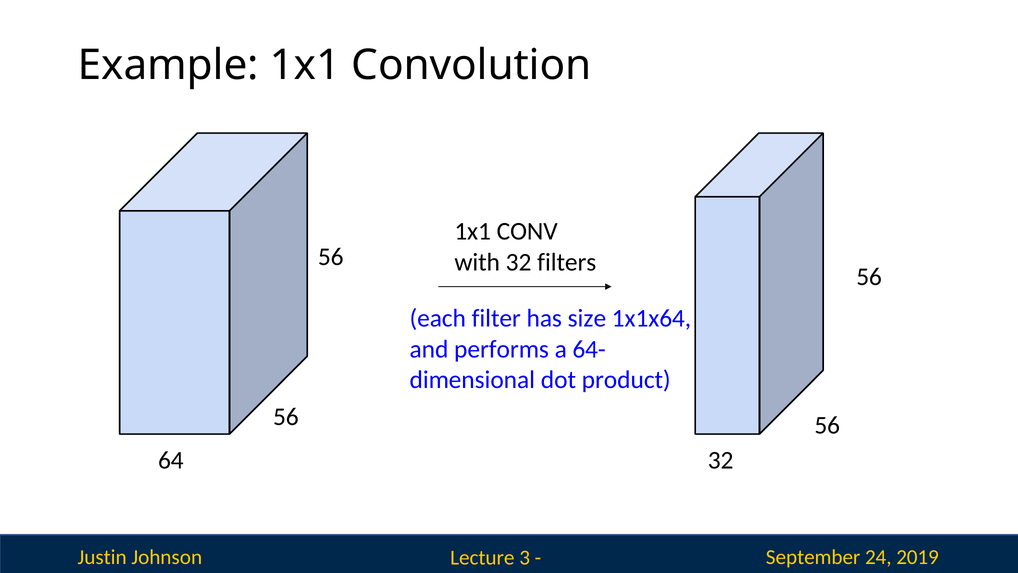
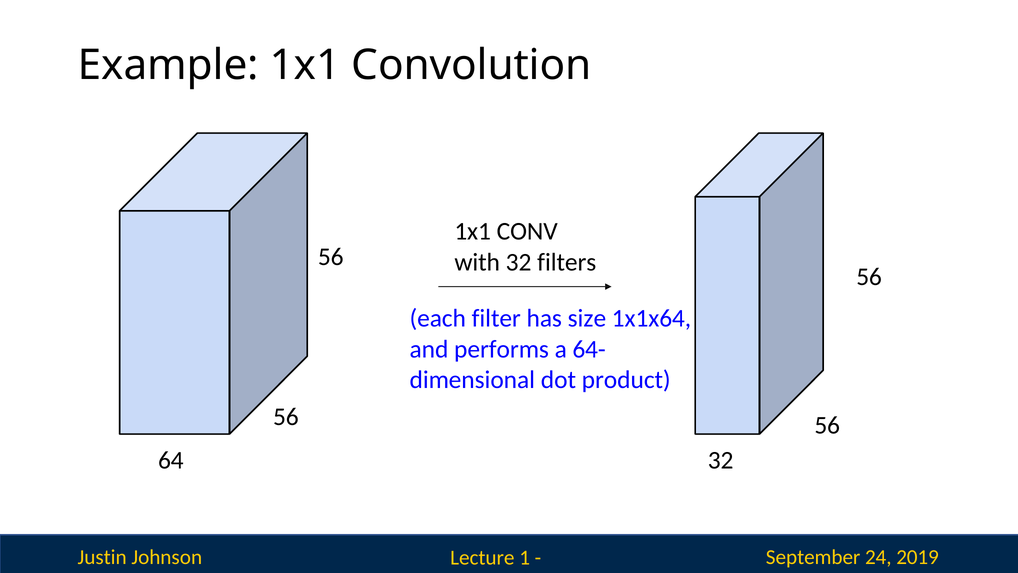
3: 3 -> 1
